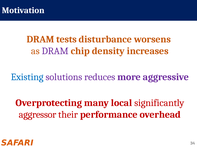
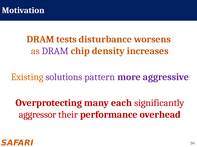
Existing colour: blue -> orange
reduces: reduces -> pattern
local: local -> each
